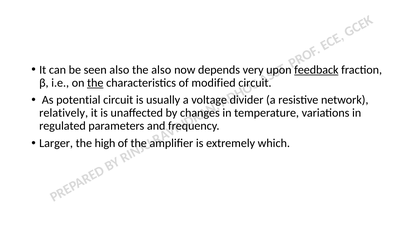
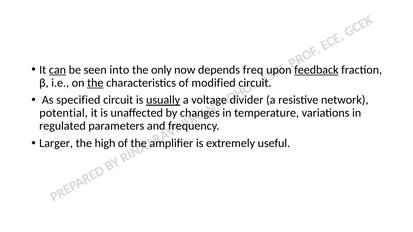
can underline: none -> present
seen also: also -> into
the also: also -> only
very: very -> freq
potential: potential -> specified
usually underline: none -> present
relatively: relatively -> potential
which: which -> useful
